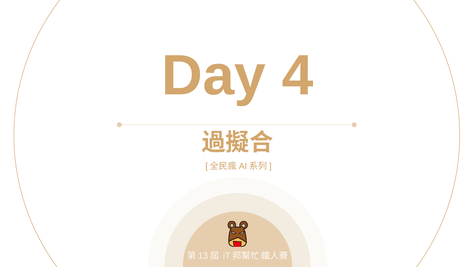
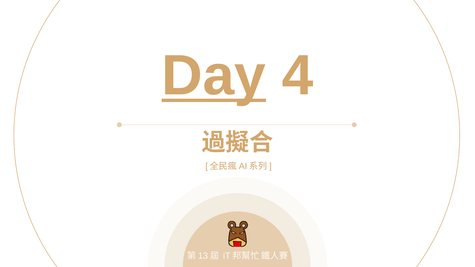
Day underline: none -> present
